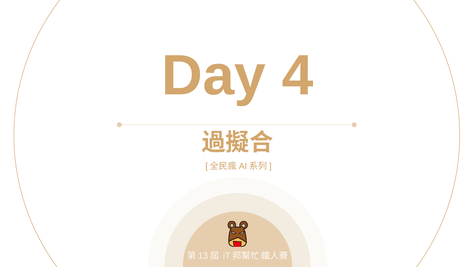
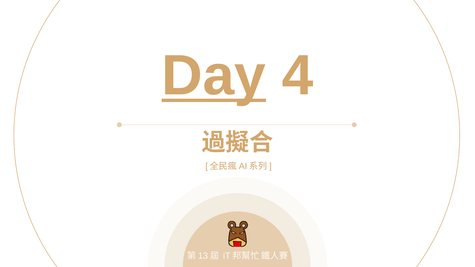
Day underline: none -> present
